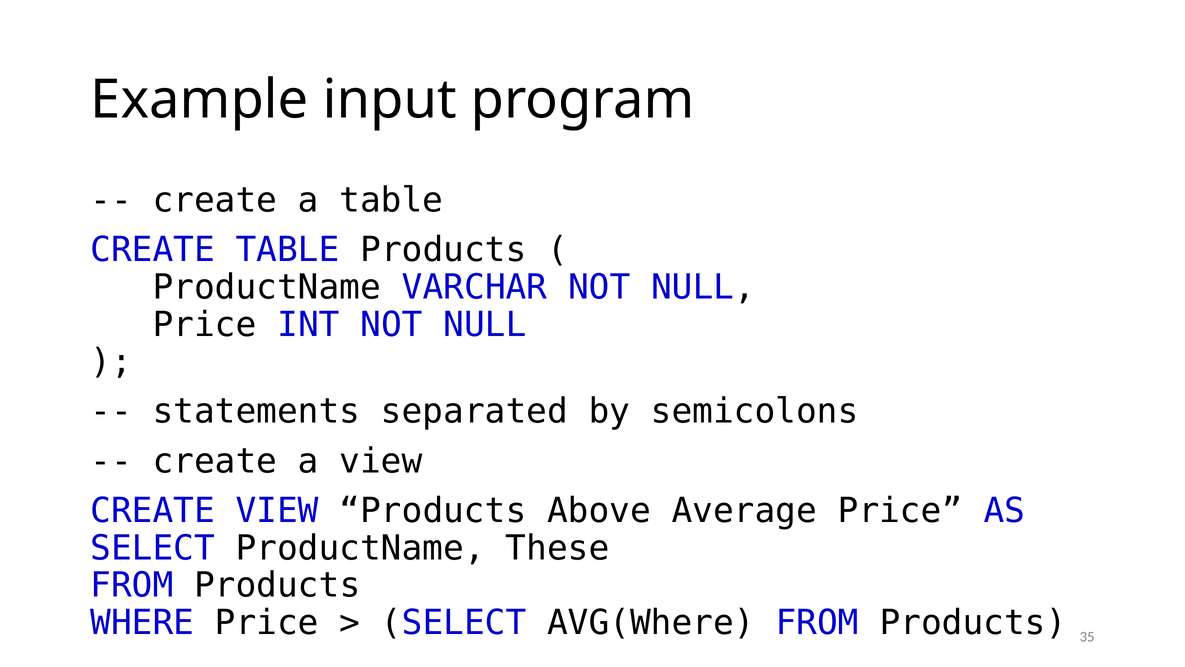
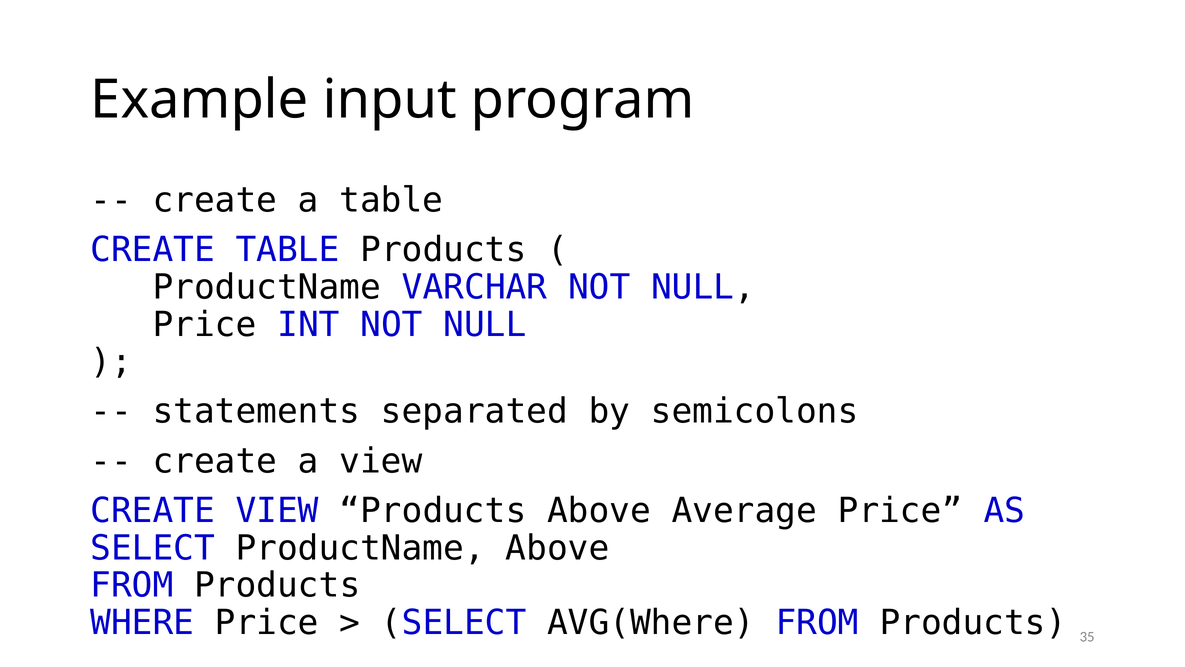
ProductName These: These -> Above
